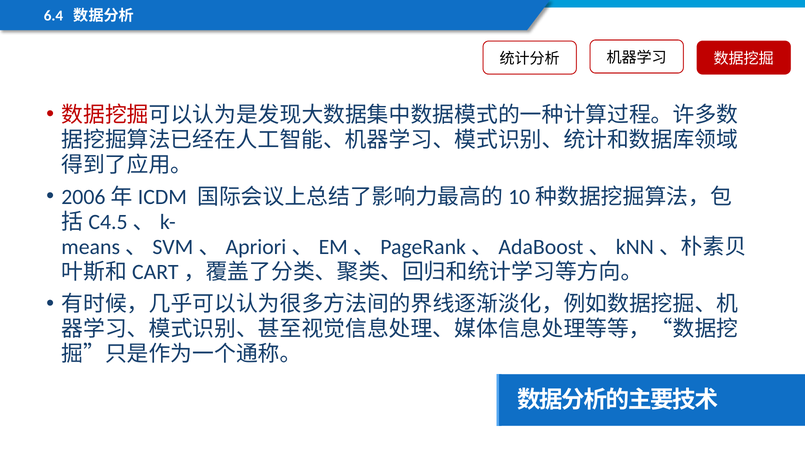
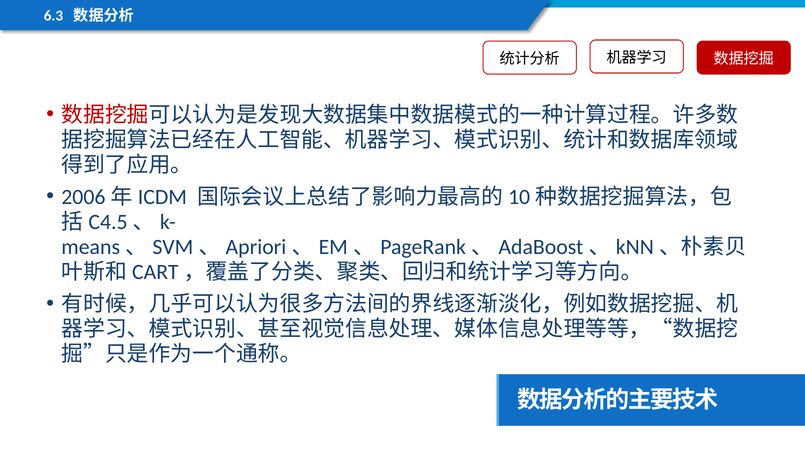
6.4: 6.4 -> 6.3
